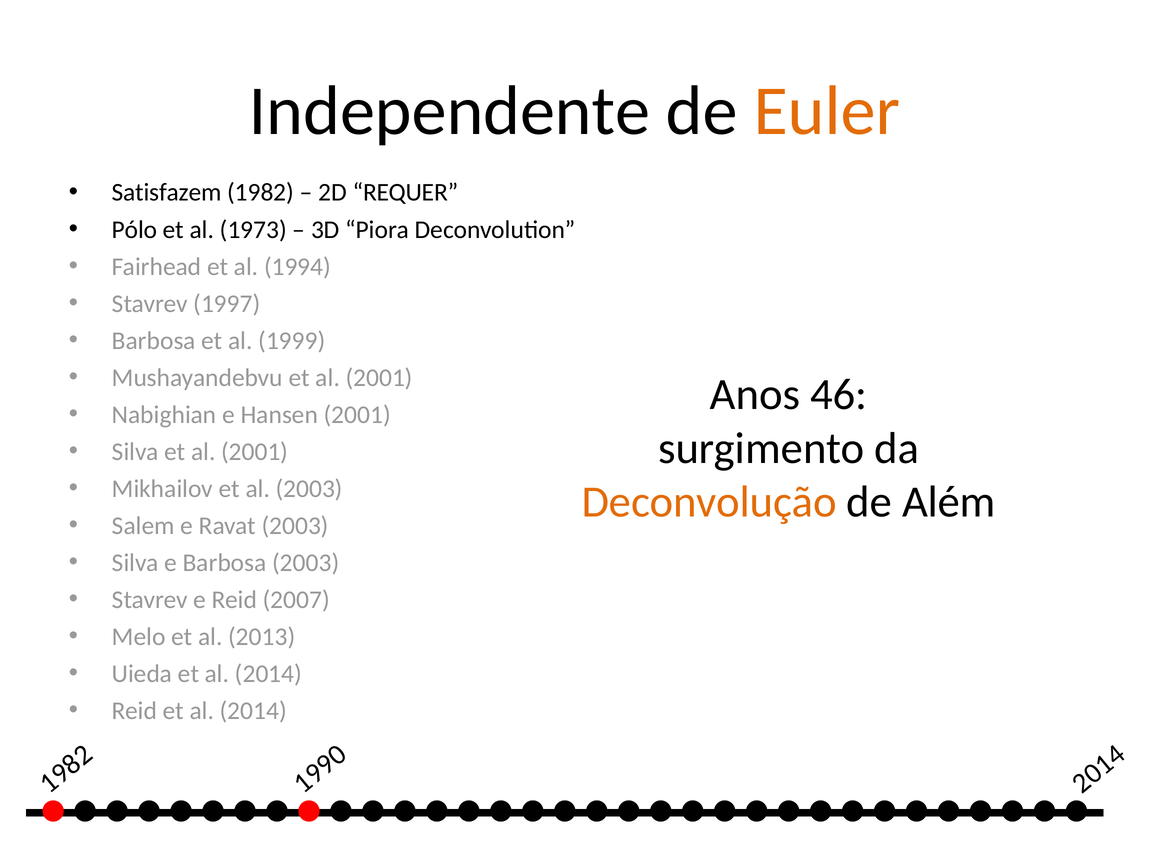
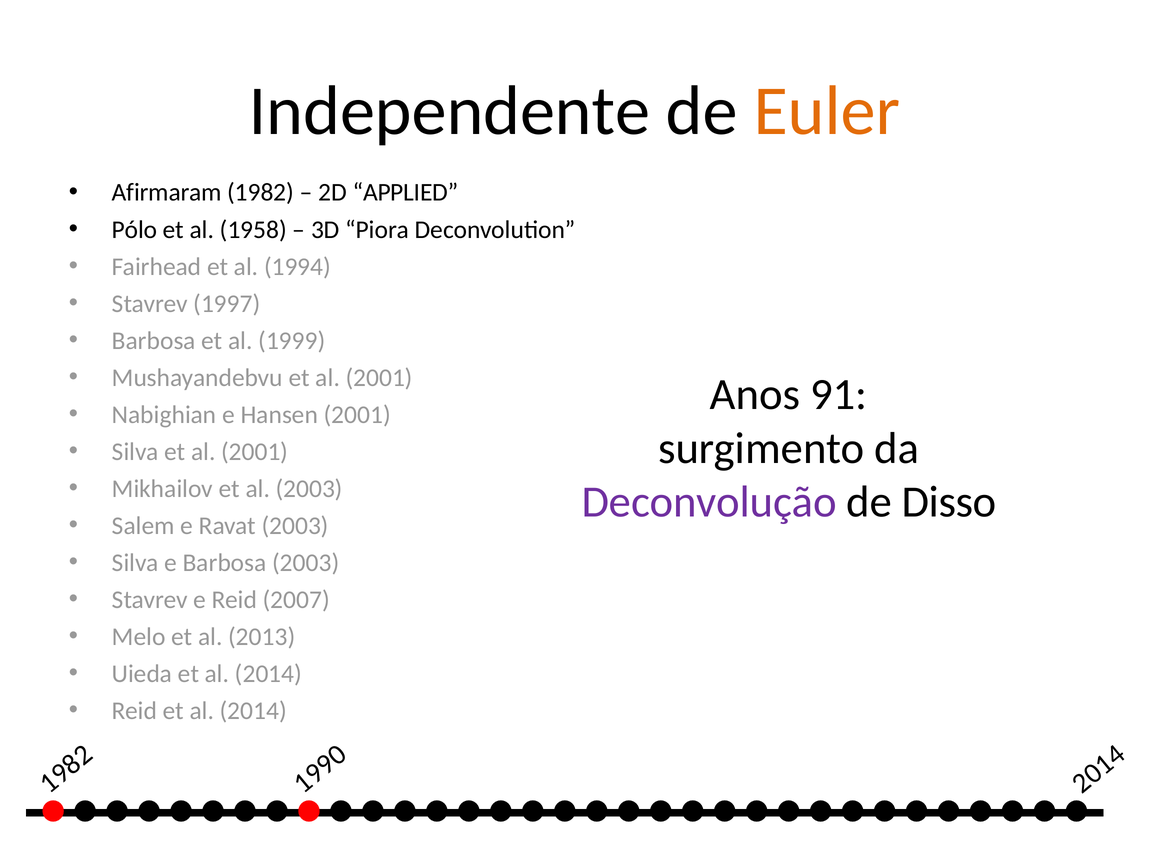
Satisfazem: Satisfazem -> Afirmaram
REQUER: REQUER -> APPLIED
1973: 1973 -> 1958
46: 46 -> 91
Deconvolução colour: orange -> purple
Além: Além -> Disso
